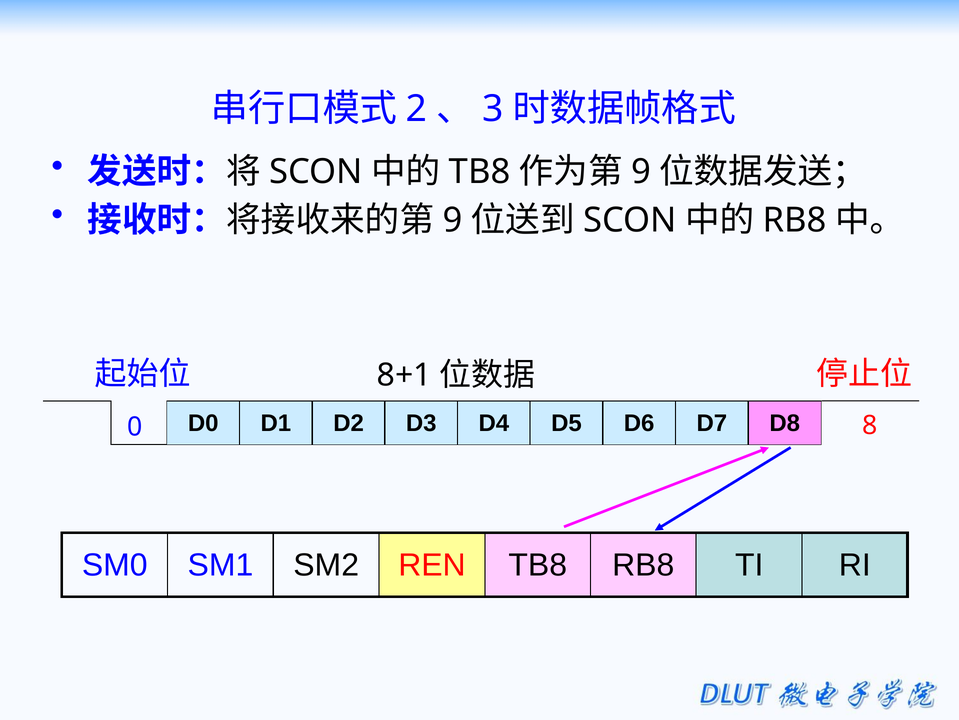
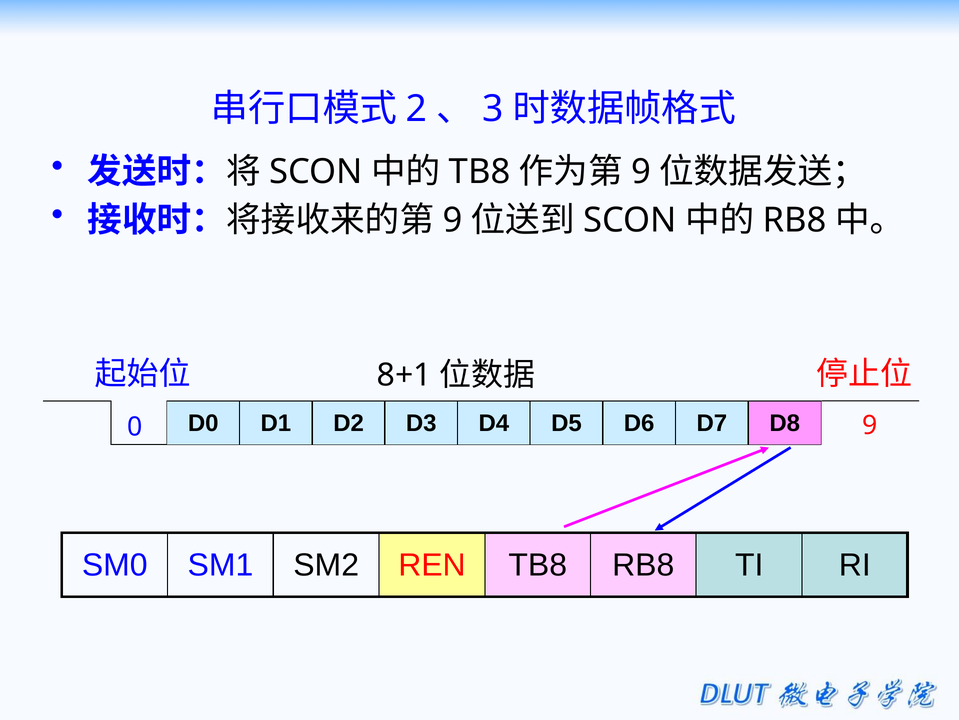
0 8: 8 -> 9
